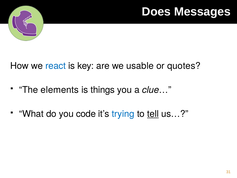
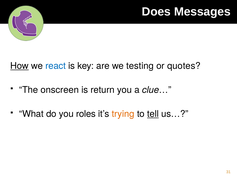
How underline: none -> present
usable: usable -> testing
elements: elements -> onscreen
things: things -> return
code: code -> roles
trying colour: blue -> orange
